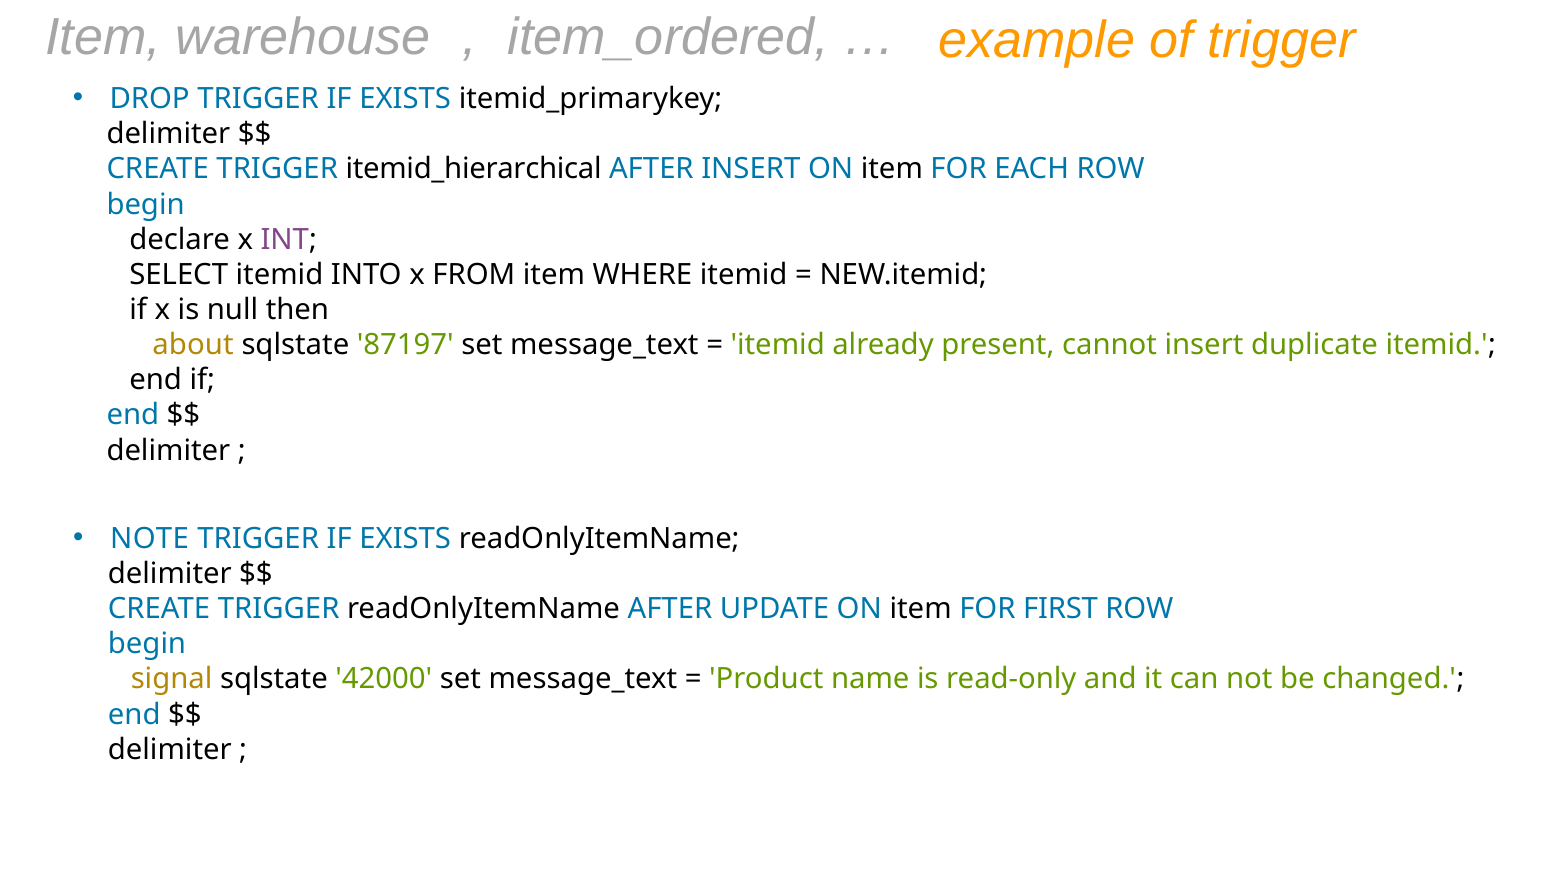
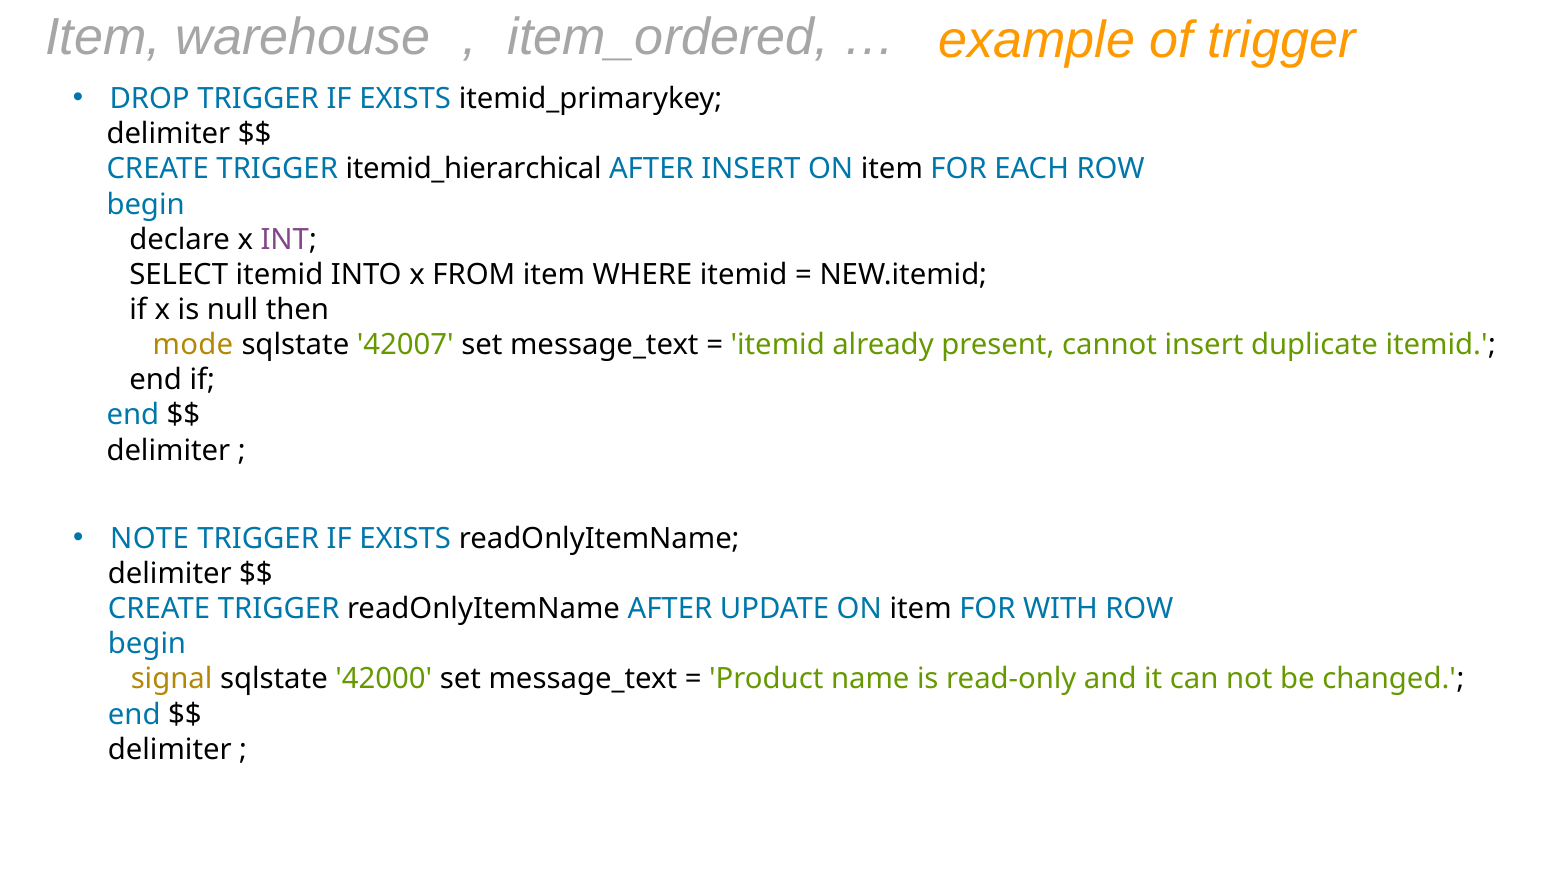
about: about -> mode
87197: 87197 -> 42007
FIRST: FIRST -> WITH
